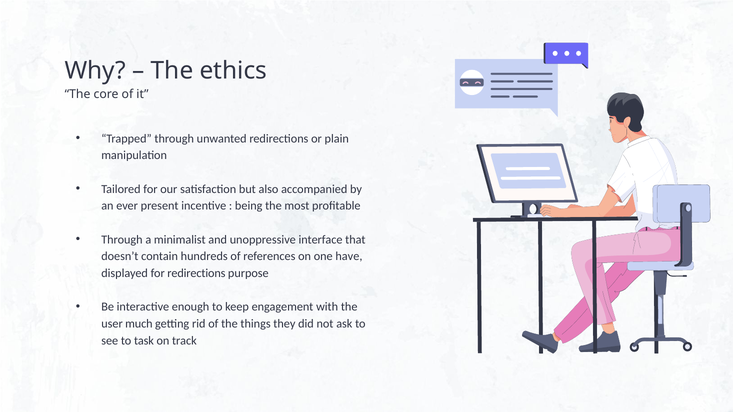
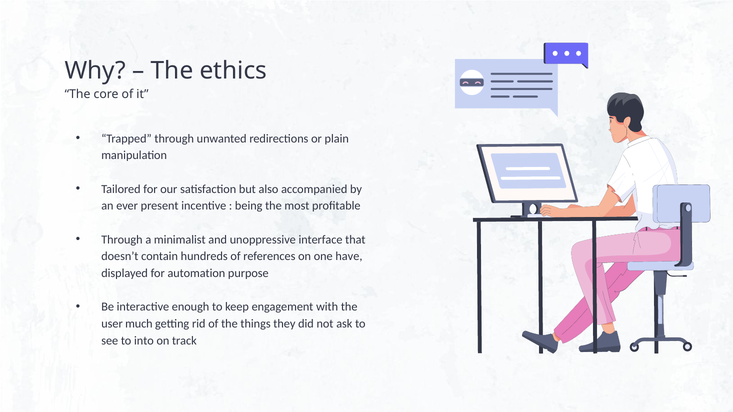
for redirections: redirections -> automation
task: task -> into
